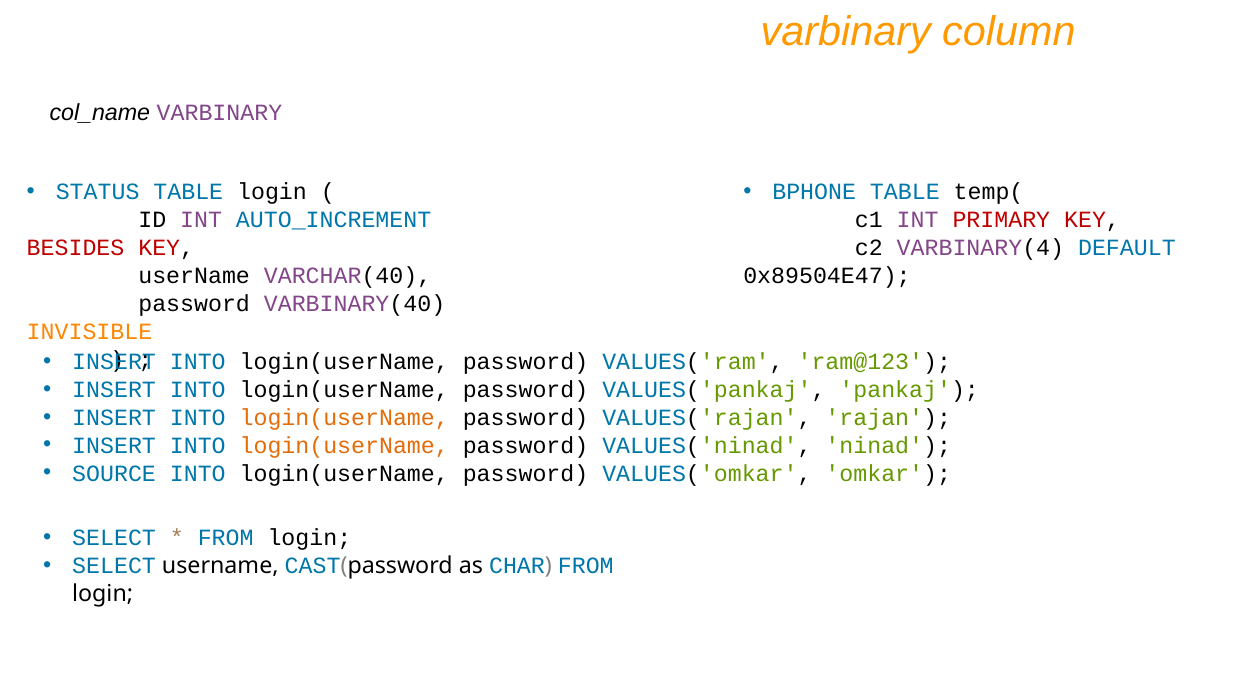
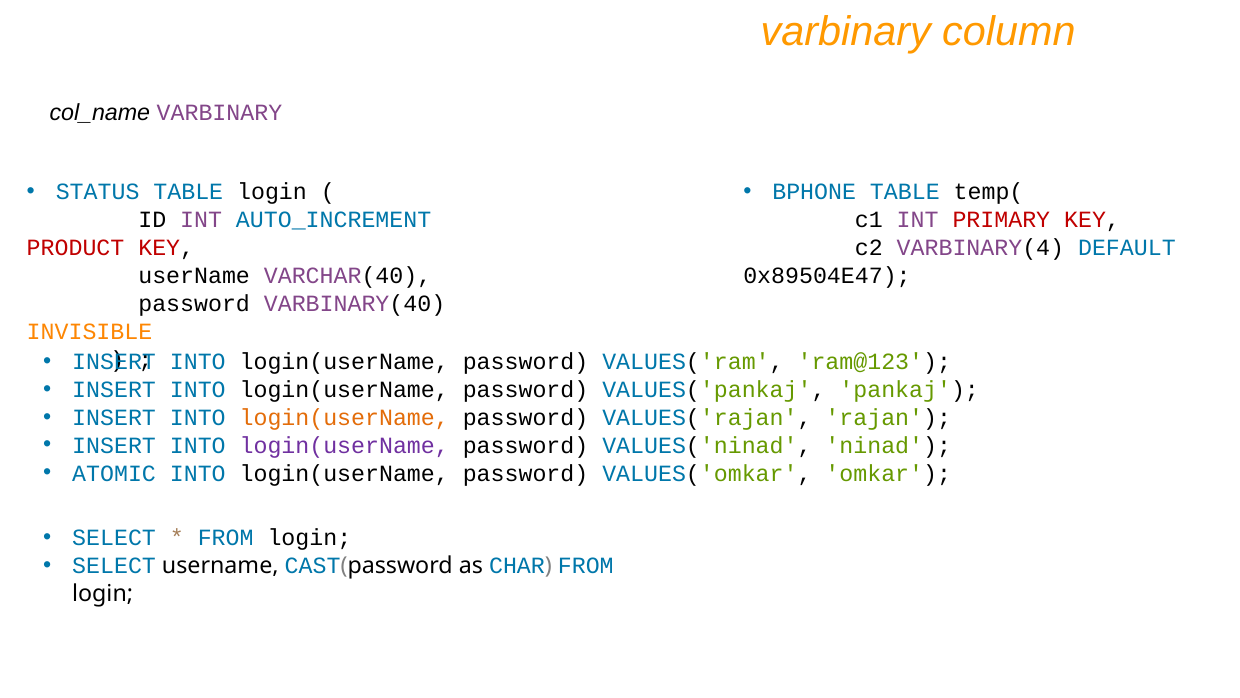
BESIDES: BESIDES -> PRODUCT
login(userName at (344, 445) colour: orange -> purple
SOURCE: SOURCE -> ATOMIC
